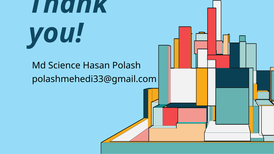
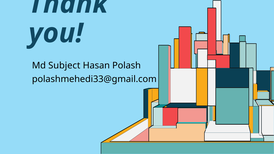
Science: Science -> Subject
